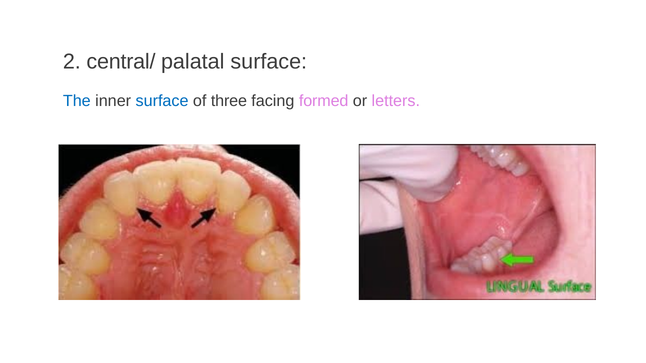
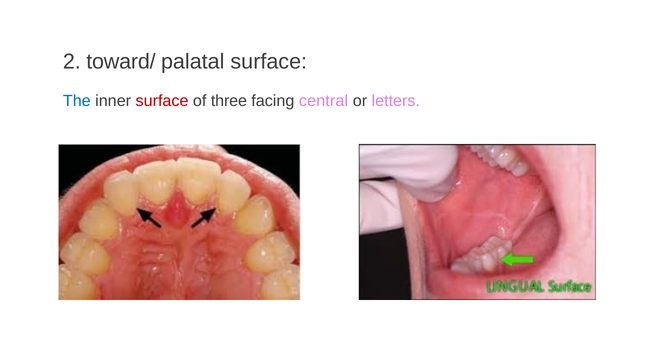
central/: central/ -> toward/
surface at (162, 101) colour: blue -> red
formed: formed -> central
